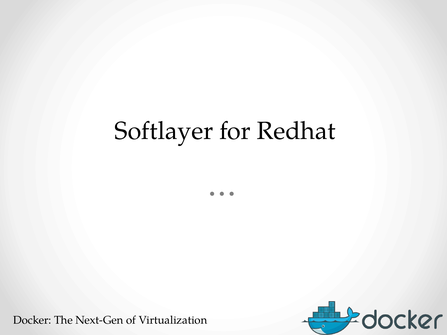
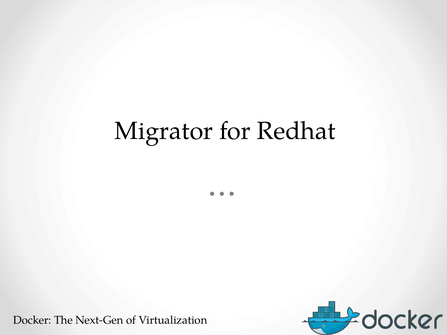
Softlayer: Softlayer -> Migrator
